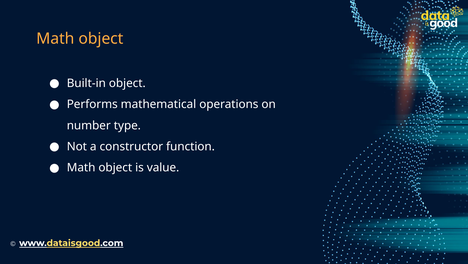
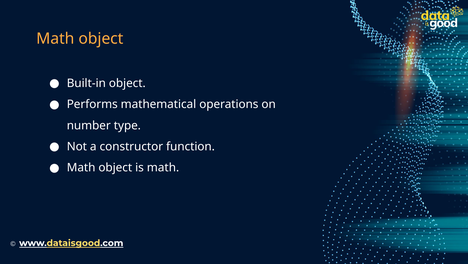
is value: value -> math
